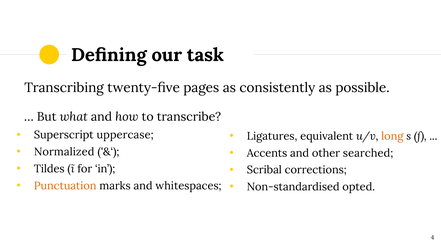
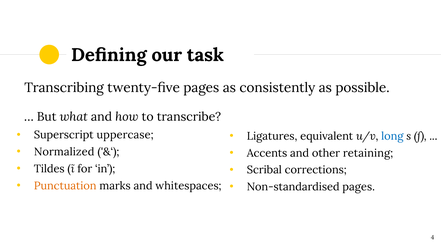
long colour: orange -> blue
searched: searched -> retaining
Non-standardised opted: opted -> pages
